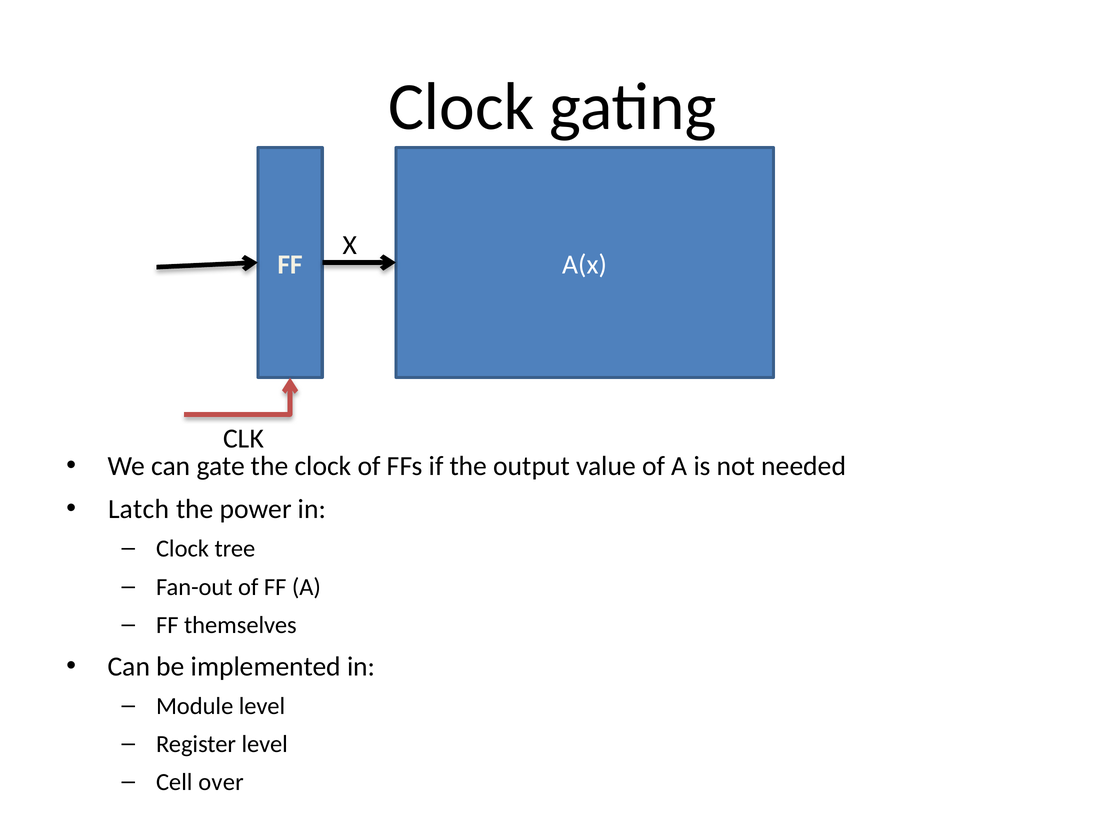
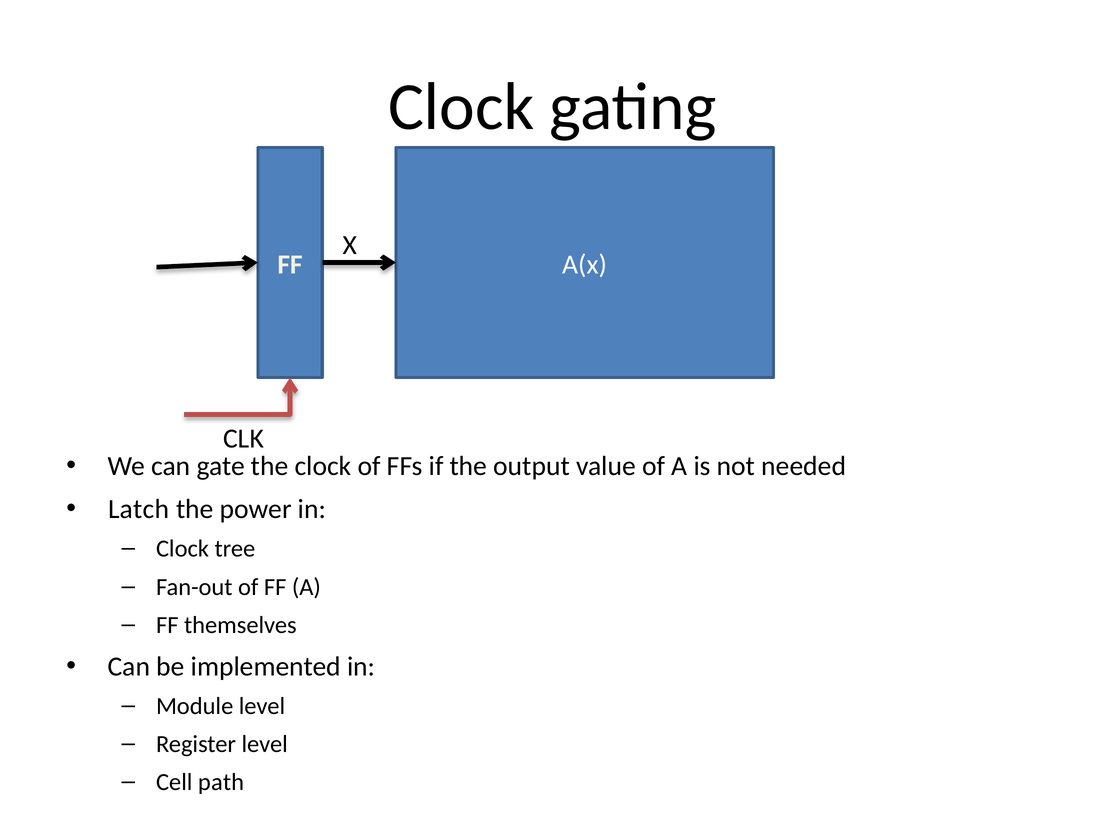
over: over -> path
